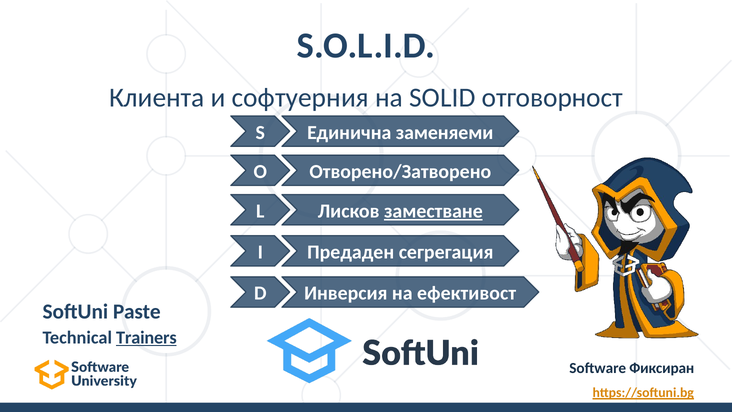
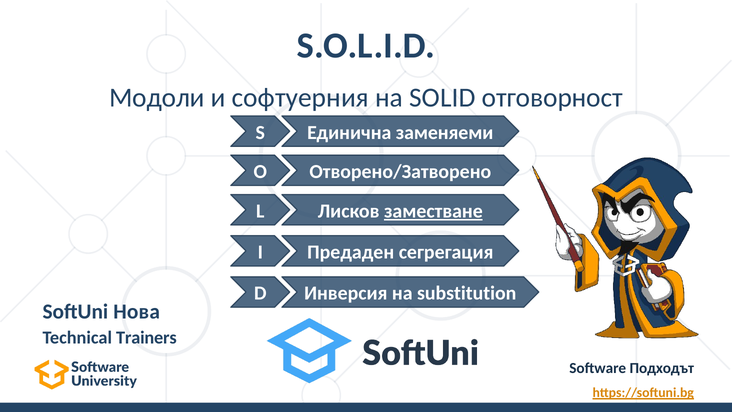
Клиента: Клиента -> Модоли
ефективост: ефективост -> substitution
Paste: Paste -> Нова
Trainers underline: present -> none
Фиксиран: Фиксиран -> Подходът
